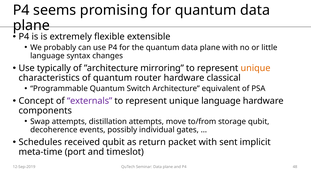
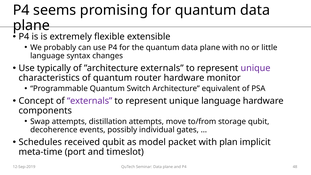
”architecture mirroring: mirroring -> externals
unique at (256, 68) colour: orange -> purple
classical: classical -> monitor
return: return -> model
sent: sent -> plan
